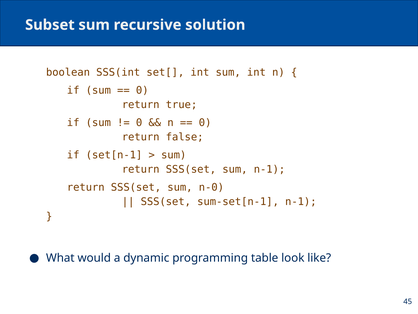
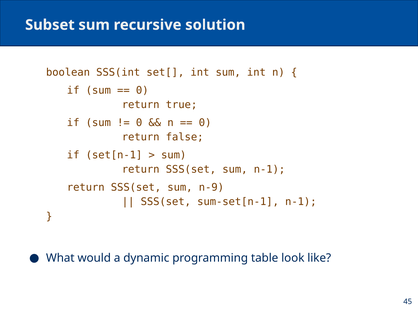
n-0: n-0 -> n-9
